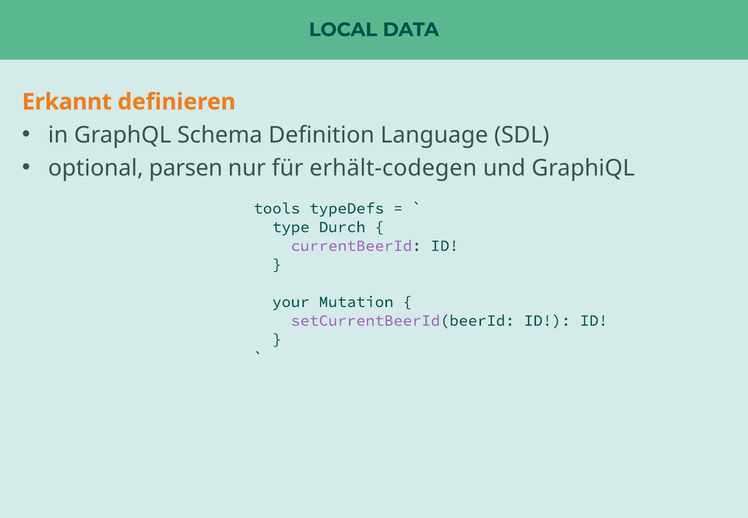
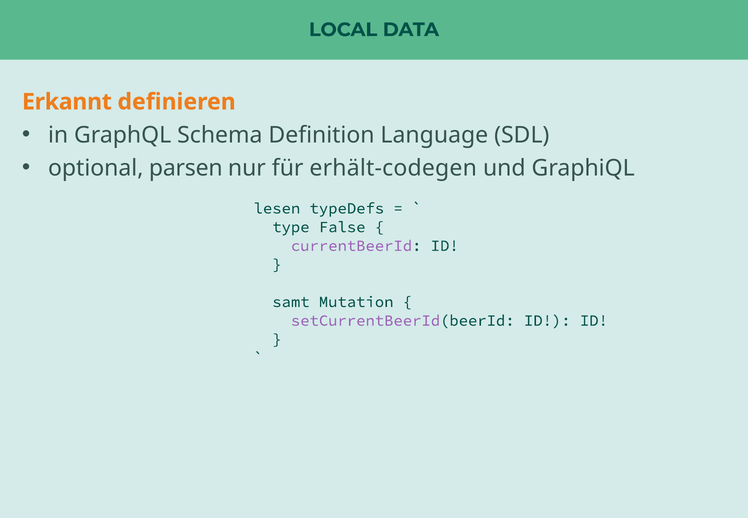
tools: tools -> lesen
Durch: Durch -> False
your: your -> samt
